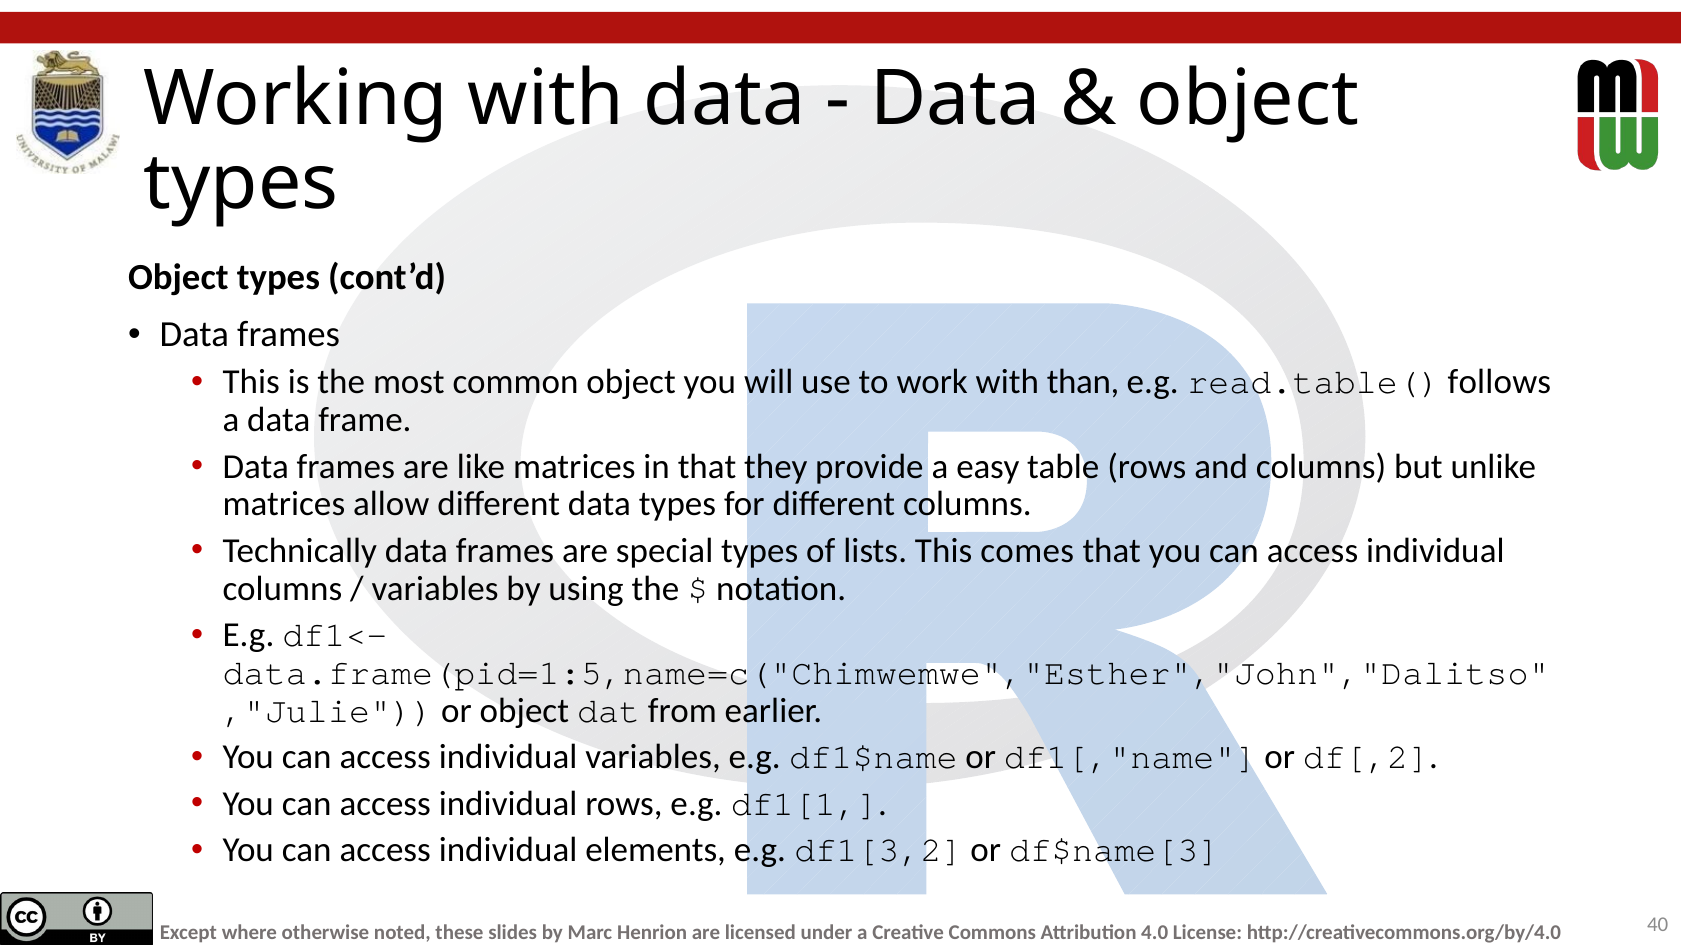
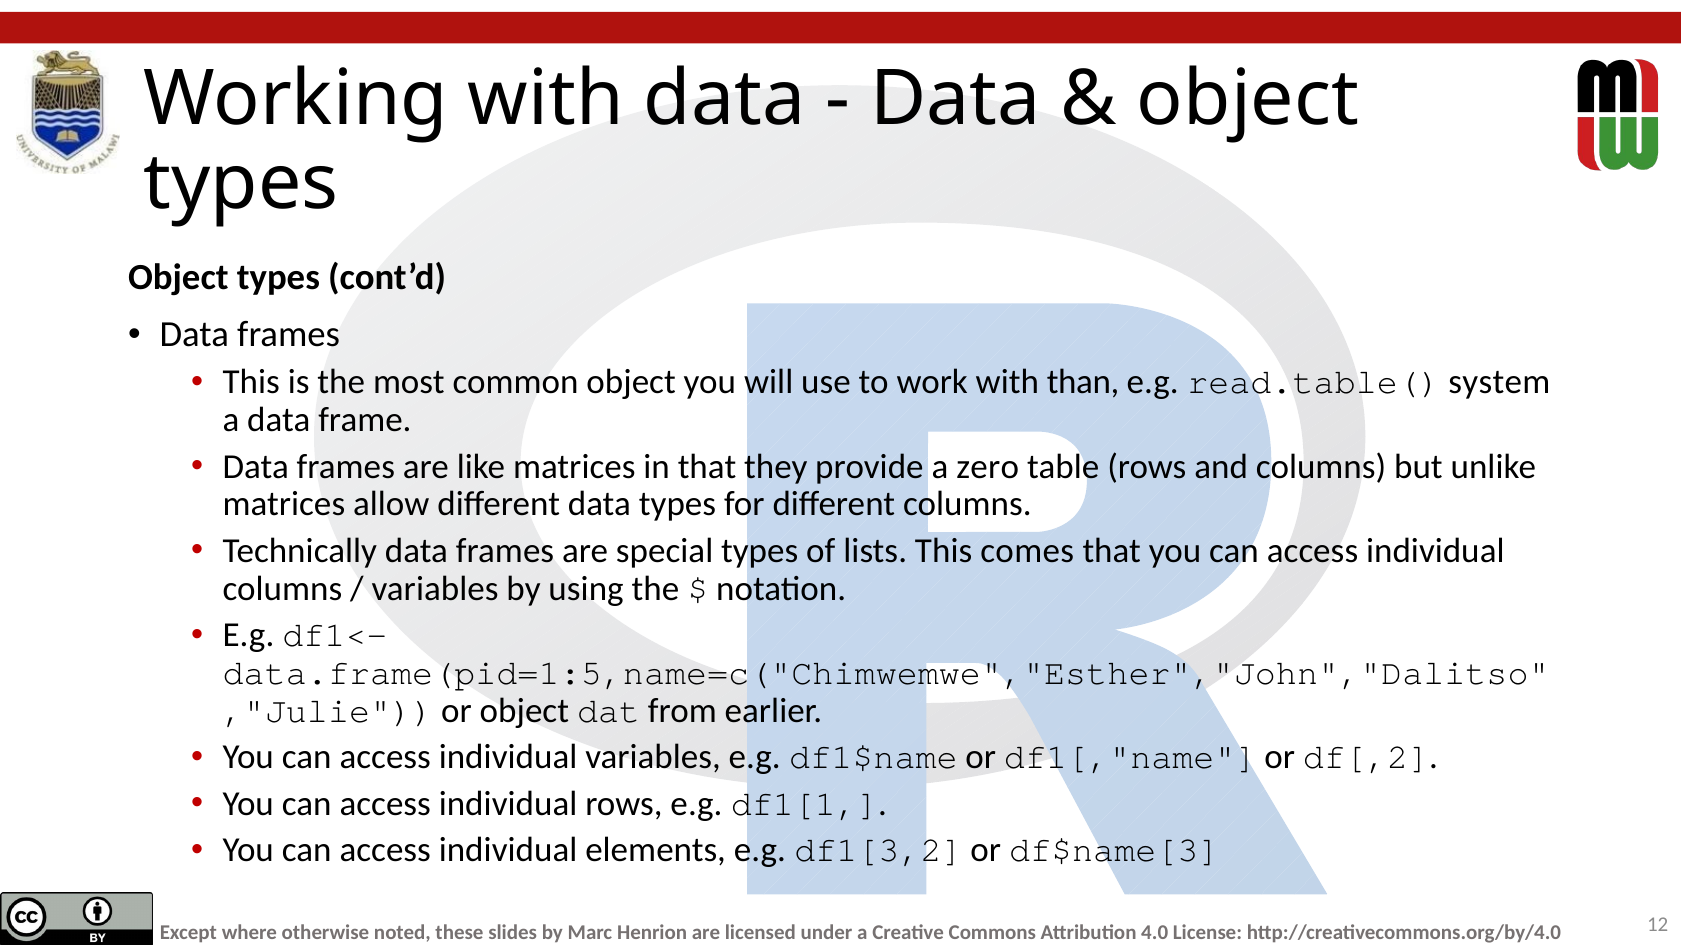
follows: follows -> system
easy: easy -> zero
40: 40 -> 12
